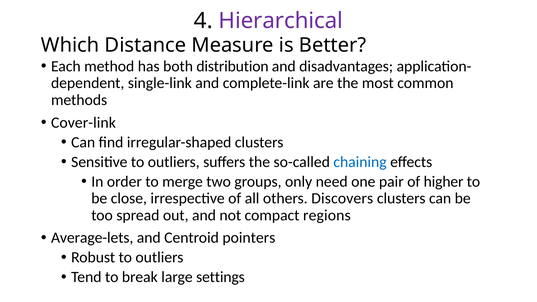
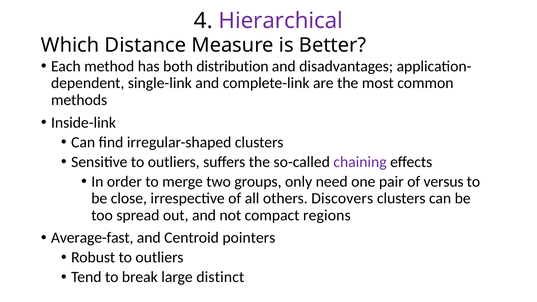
Cover-link: Cover-link -> Inside-link
chaining colour: blue -> purple
higher: higher -> versus
Average-lets: Average-lets -> Average-fast
settings: settings -> distinct
